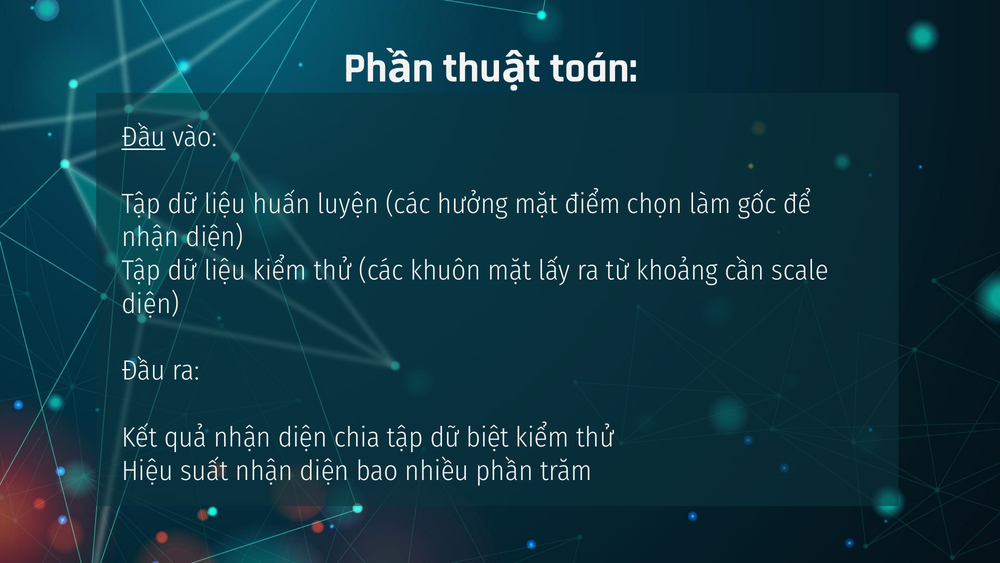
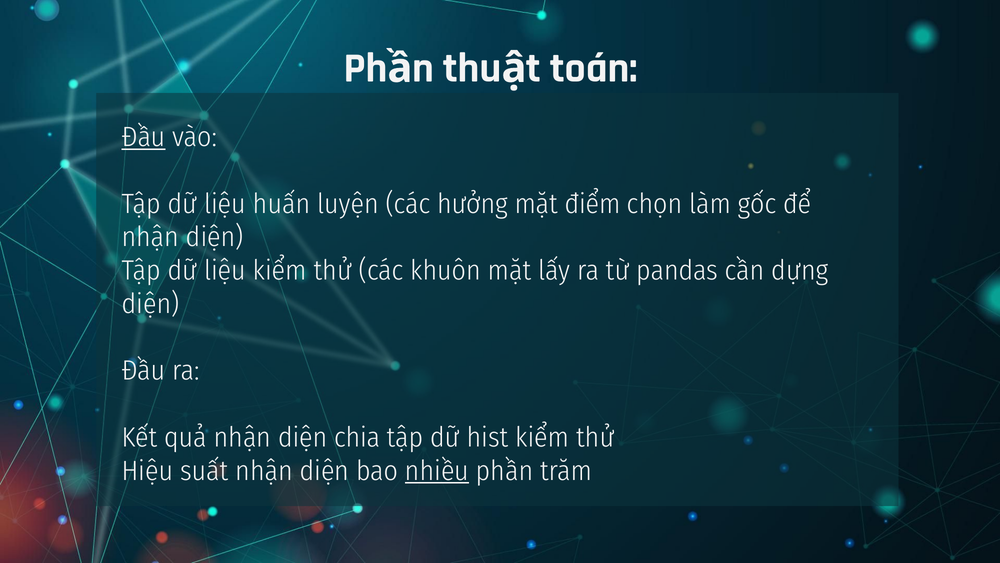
khoảng: khoảng -> pandas
scale: scale -> dựng
biệt: biệt -> hist
nhiều underline: none -> present
